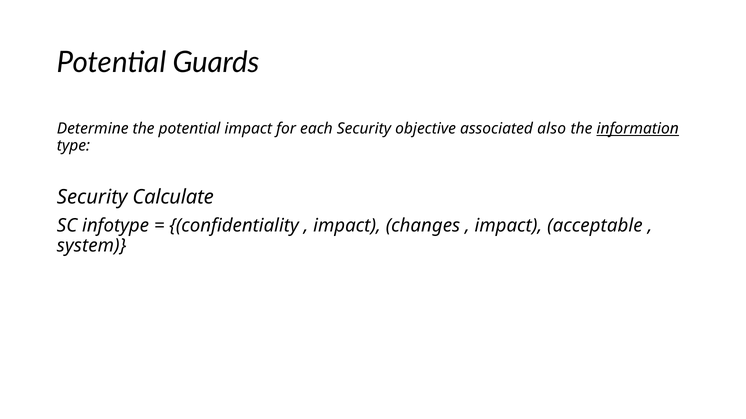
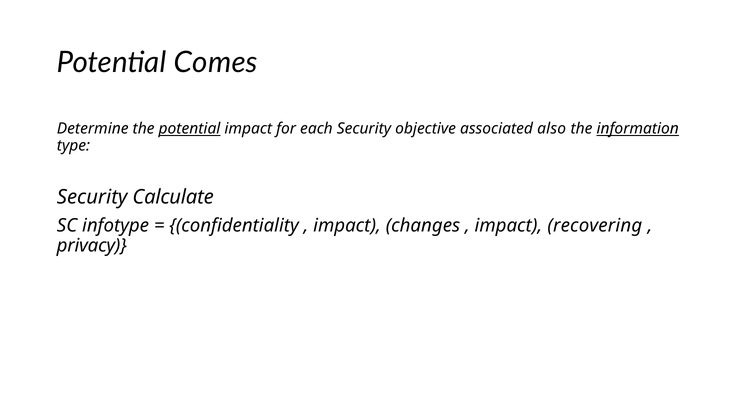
Guards: Guards -> Comes
potential at (189, 129) underline: none -> present
acceptable: acceptable -> recovering
system: system -> privacy
